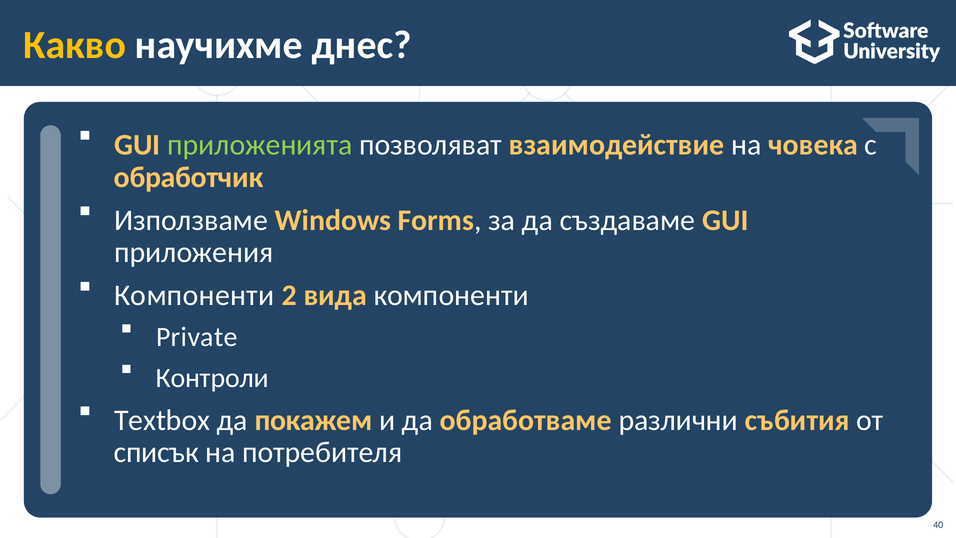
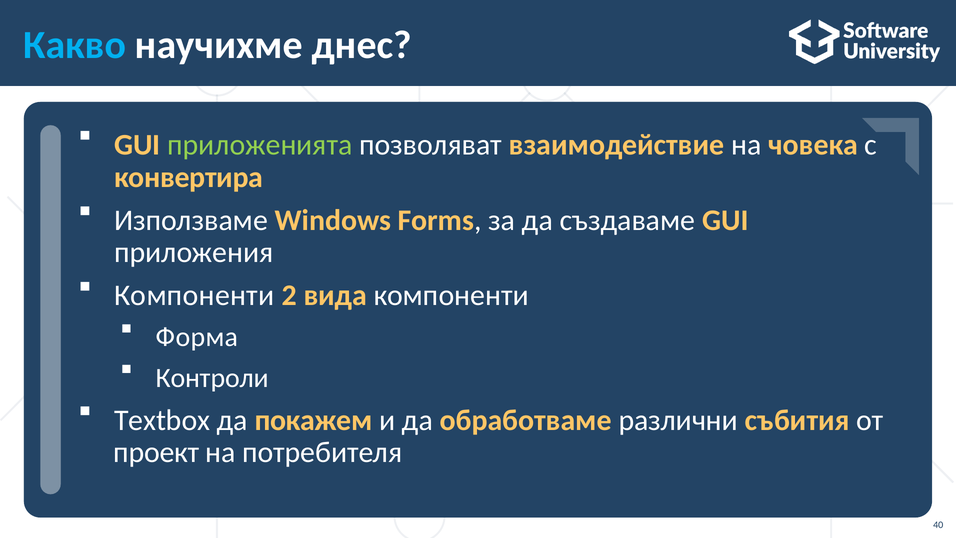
Какво colour: yellow -> light blue
обработчик: обработчик -> конвертира
Private: Private -> Форма
списък: списък -> проект
